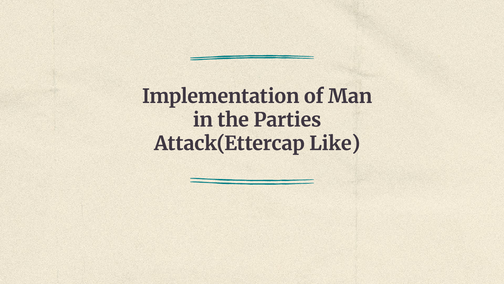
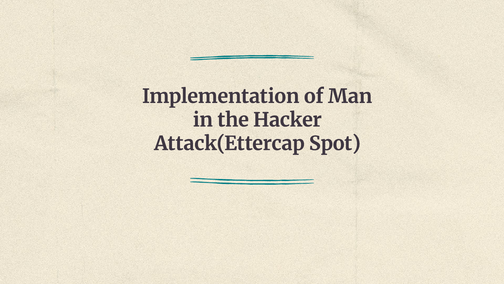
Parties: Parties -> Hacker
Like: Like -> Spot
